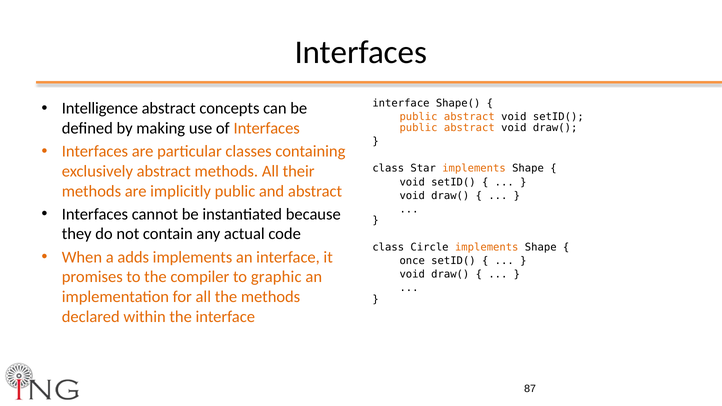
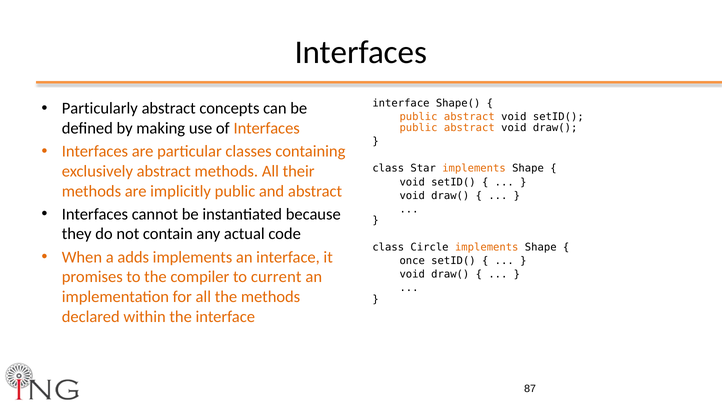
Intelligence: Intelligence -> Particularly
graphic: graphic -> current
